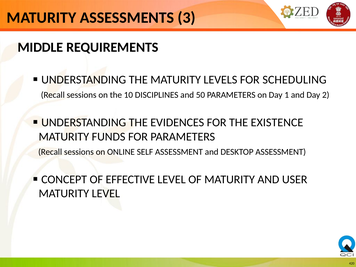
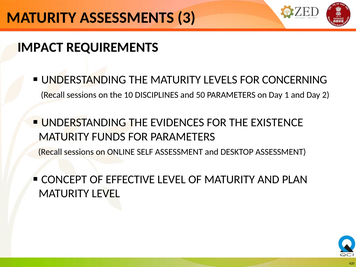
MIDDLE: MIDDLE -> IMPACT
SCHEDULING: SCHEDULING -> CONCERNING
USER: USER -> PLAN
